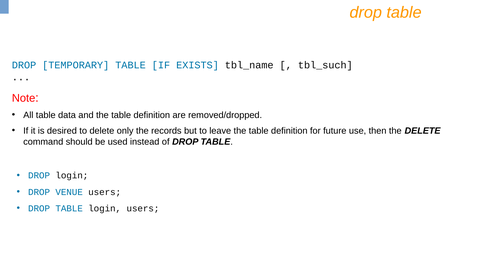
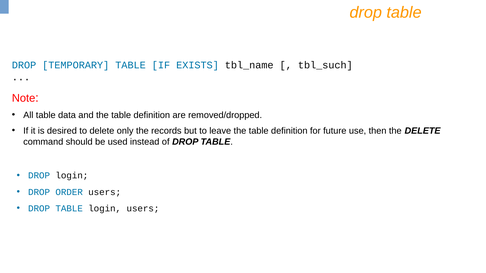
VENUE: VENUE -> ORDER
